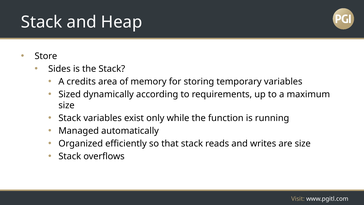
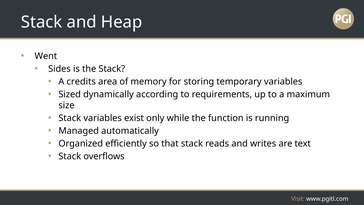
Store: Store -> Went
are size: size -> text
